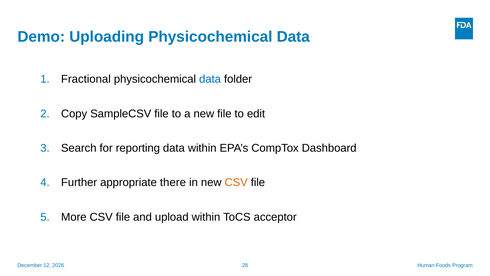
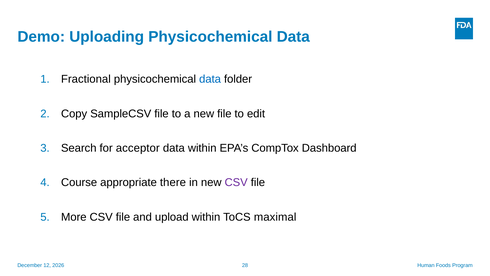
reporting: reporting -> acceptor
Further: Further -> Course
CSV at (236, 182) colour: orange -> purple
acceptor: acceptor -> maximal
